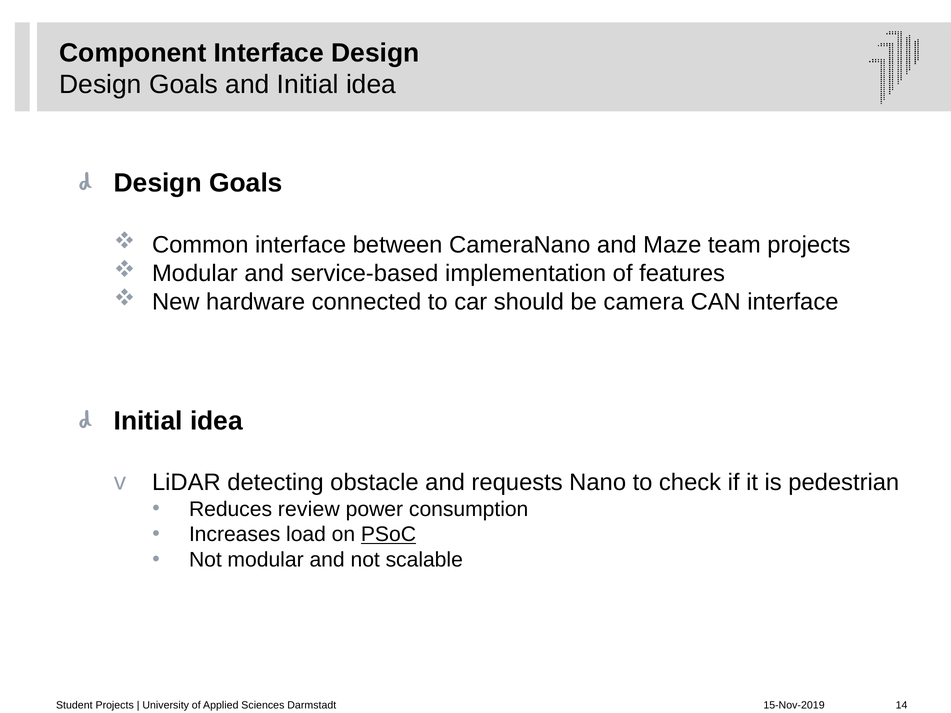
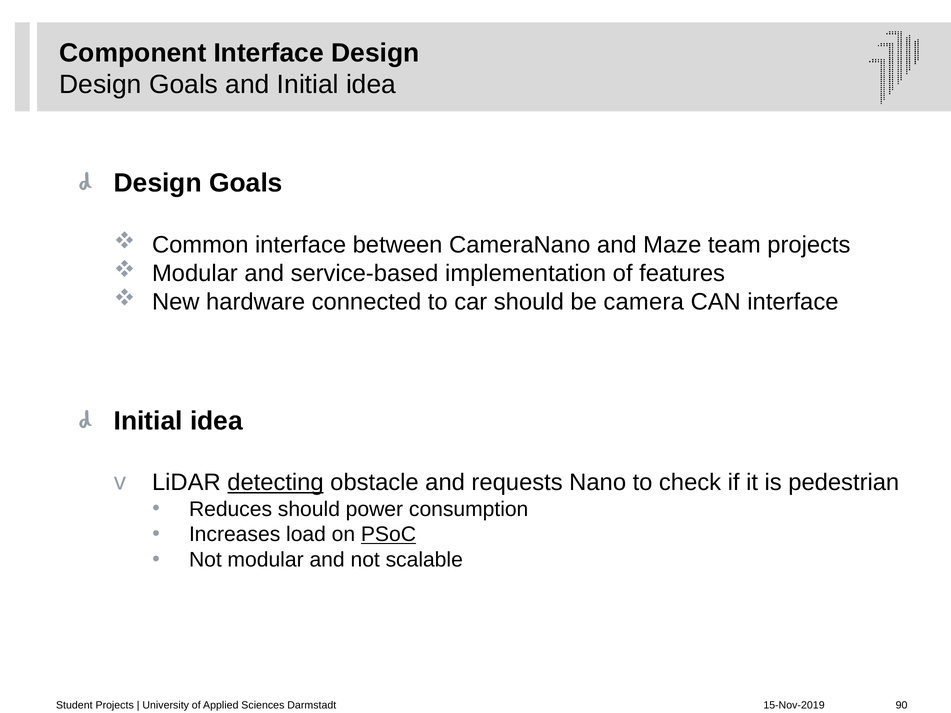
detecting underline: none -> present
Reduces review: review -> should
14: 14 -> 90
